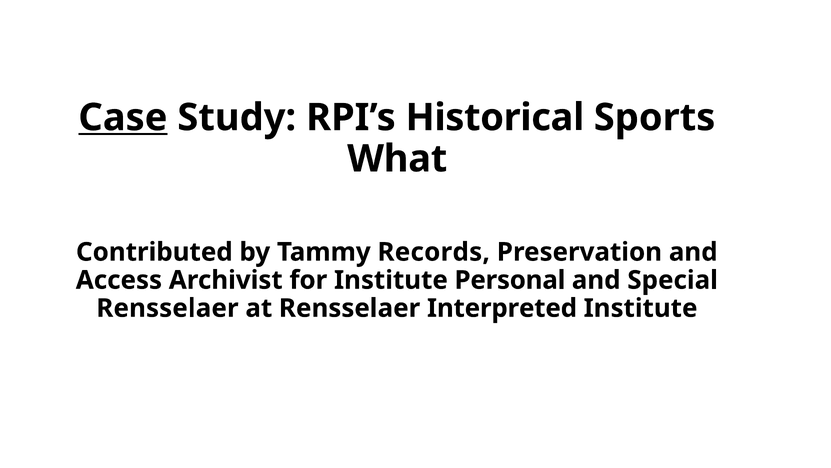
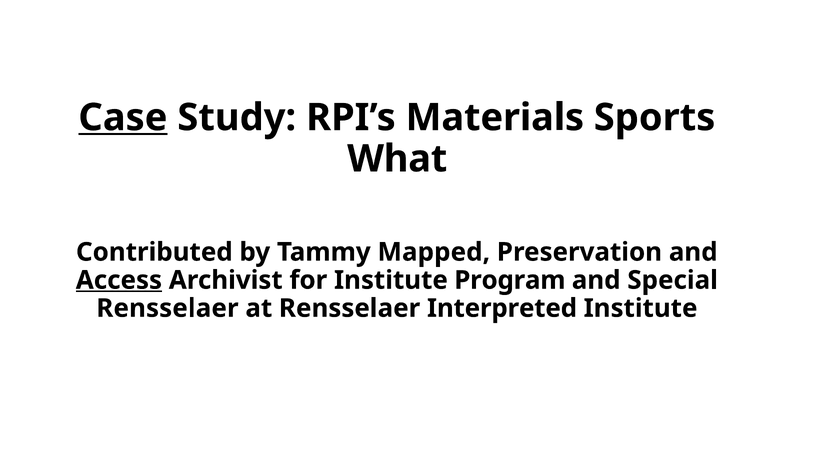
Historical: Historical -> Materials
Records: Records -> Mapped
Access underline: none -> present
Personal: Personal -> Program
